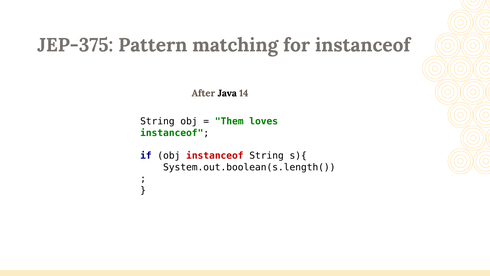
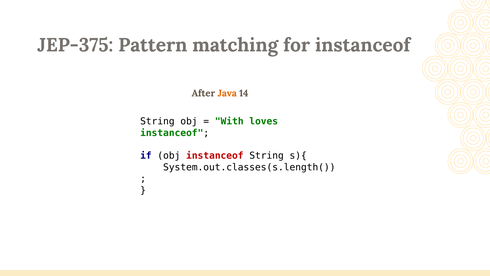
Java colour: black -> orange
Them: Them -> With
System.out.boolean(s.length(: System.out.boolean(s.length( -> System.out.classes(s.length(
